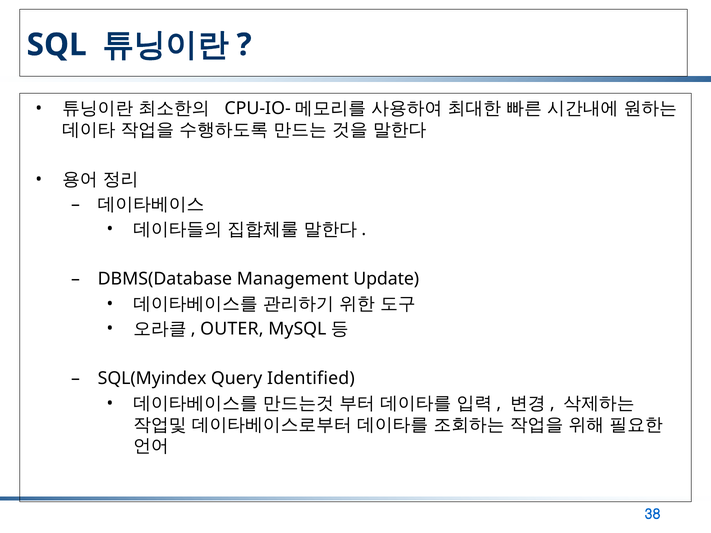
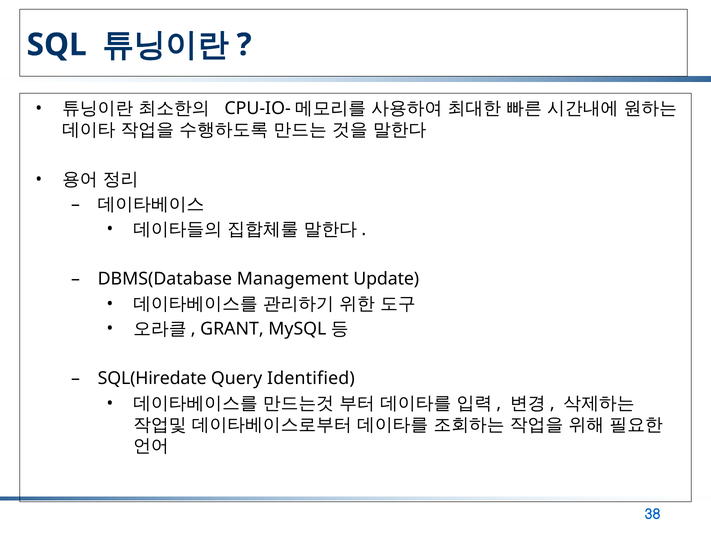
OUTER: OUTER -> GRANT
SQL(Myindex: SQL(Myindex -> SQL(Hiredate
